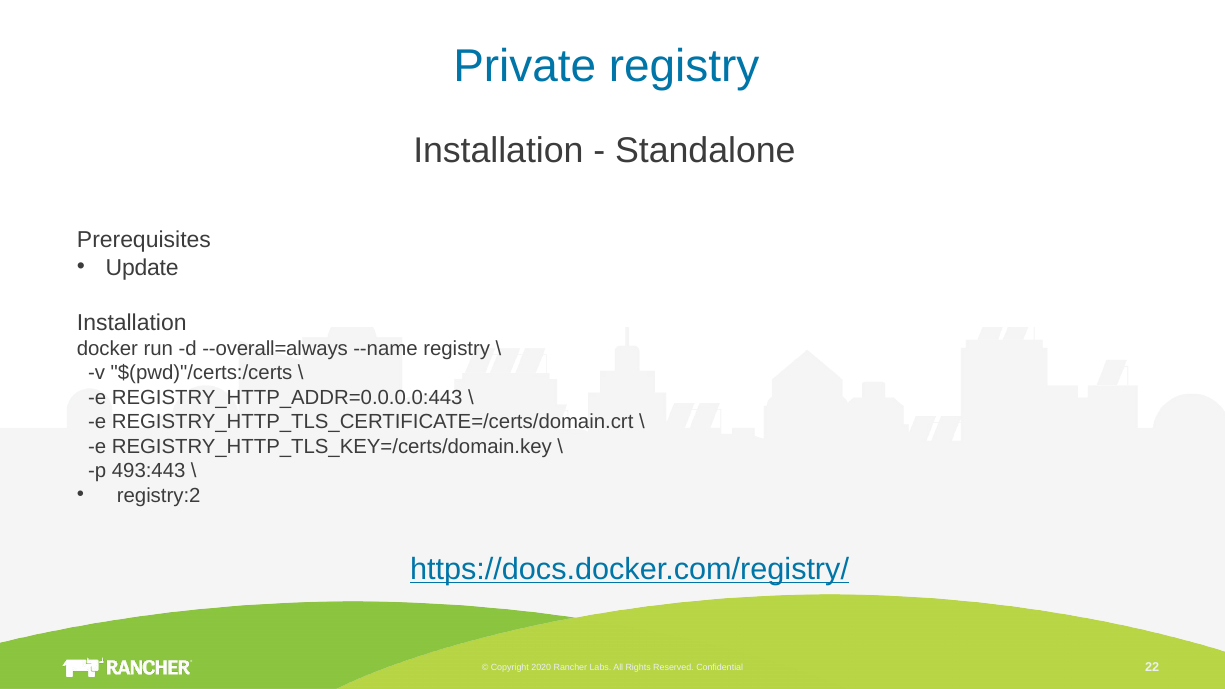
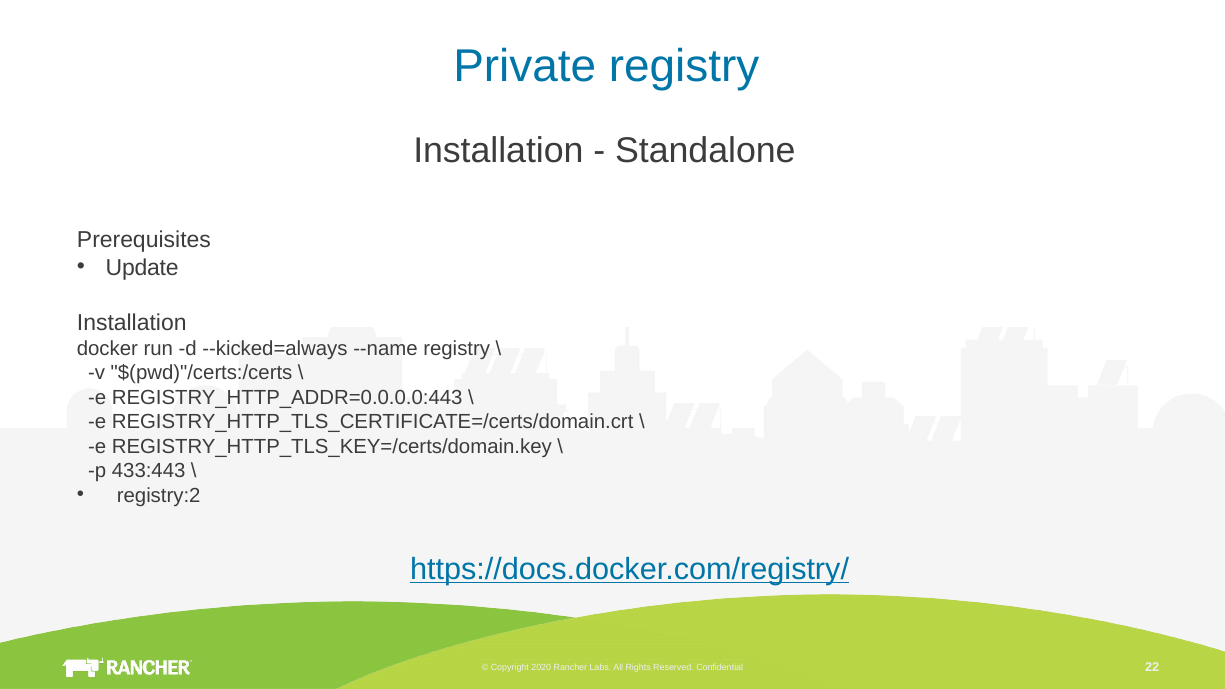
--overall=always: --overall=always -> --kicked=always
493:443: 493:443 -> 433:443
